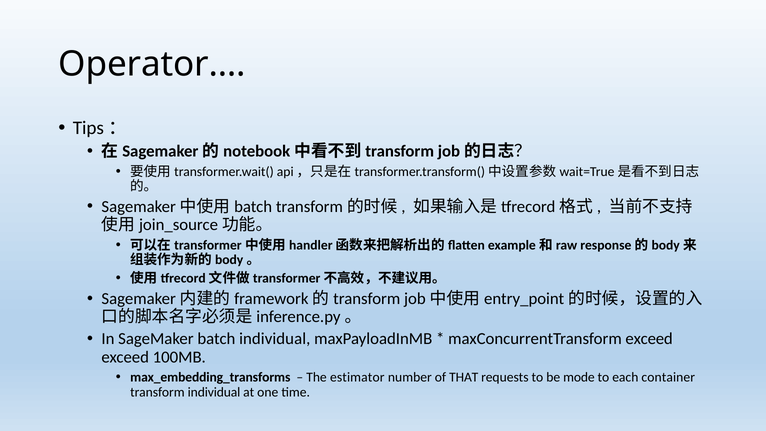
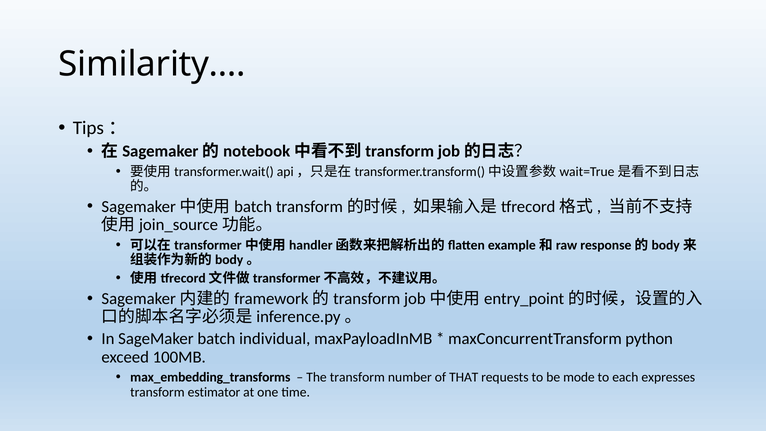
Operator…: Operator… -> Similarity…
maxConcurrentTransform exceed: exceed -> python
The estimator: estimator -> transform
container: container -> expresses
transform individual: individual -> estimator
